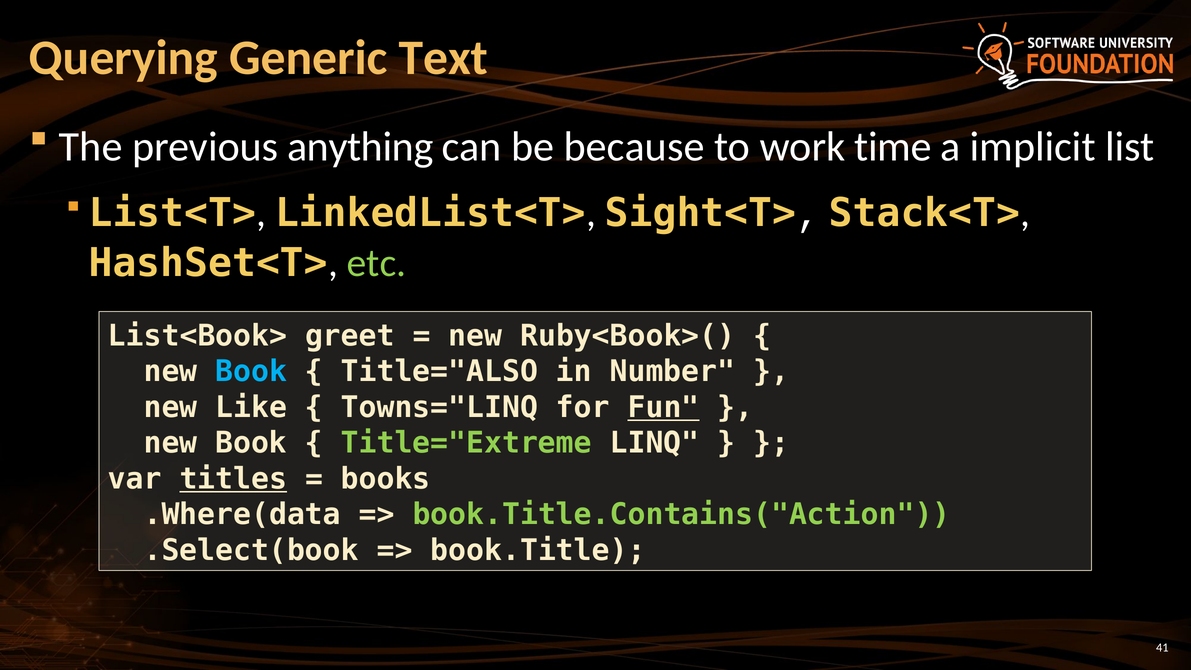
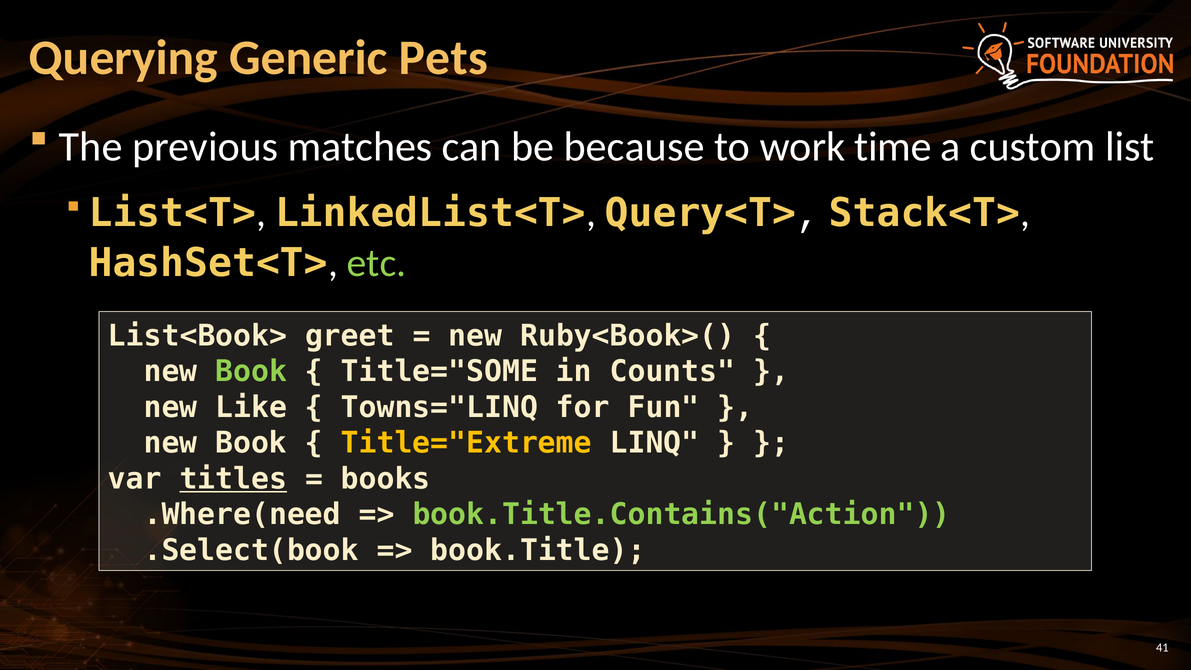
Text: Text -> Pets
anything: anything -> matches
implicit: implicit -> custom
Sight<T>: Sight<T> -> Query<T>
Book at (251, 372) colour: light blue -> light green
Title="ALSO: Title="ALSO -> Title="SOME
Number: Number -> Counts
Fun underline: present -> none
Title="Extreme colour: light green -> yellow
.Where(data: .Where(data -> .Where(need
